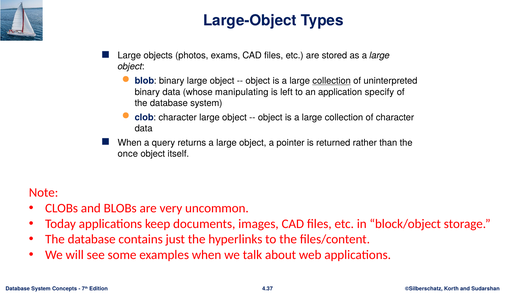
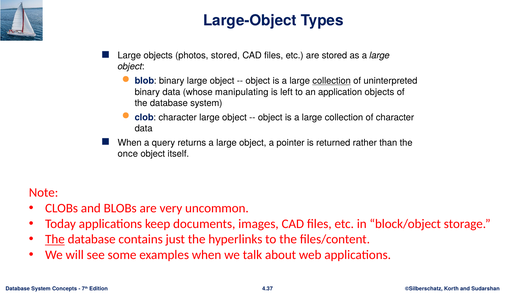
photos exams: exams -> stored
application specify: specify -> objects
The at (55, 239) underline: none -> present
